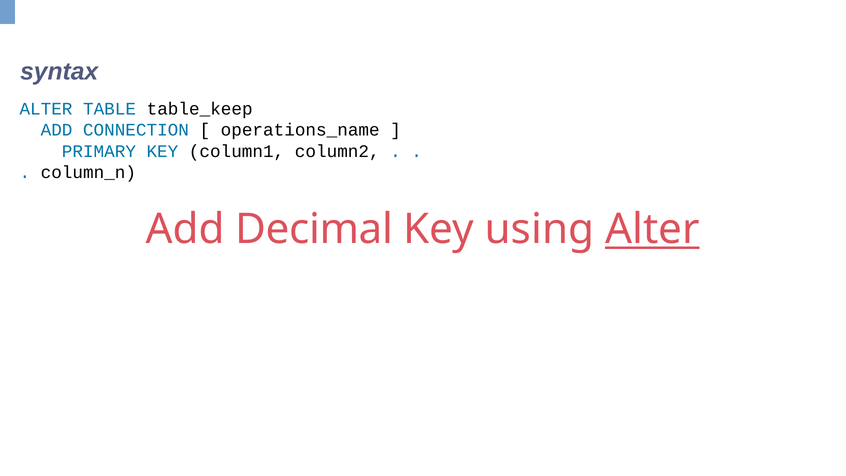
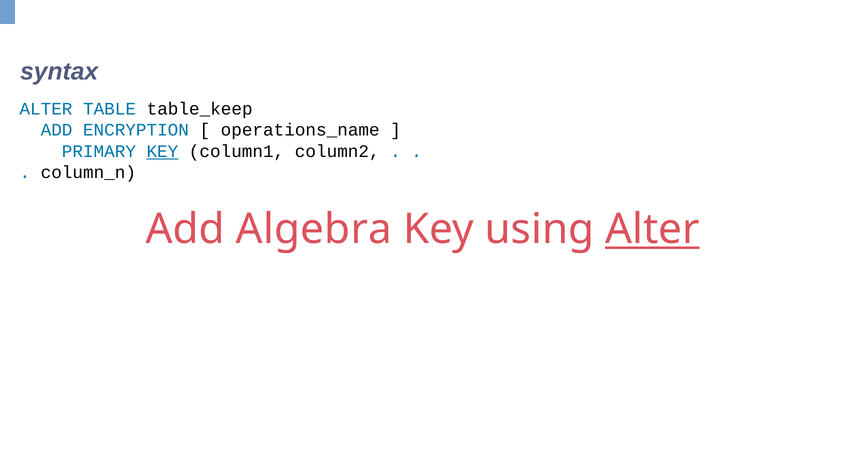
CONNECTION: CONNECTION -> ENCRYPTION
KEY at (162, 151) underline: none -> present
Decimal: Decimal -> Algebra
